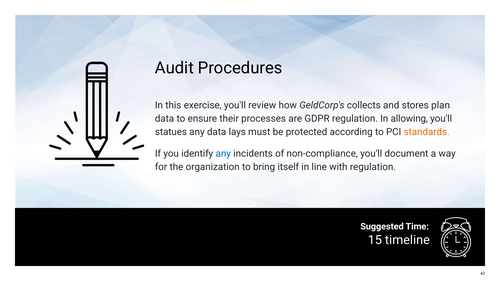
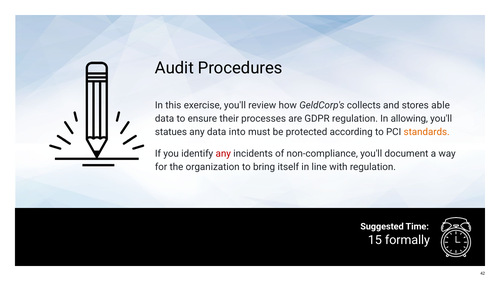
plan: plan -> able
lays: lays -> into
any at (223, 154) colour: blue -> red
timeline: timeline -> formally
